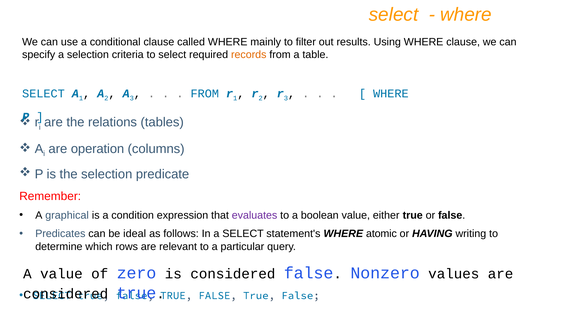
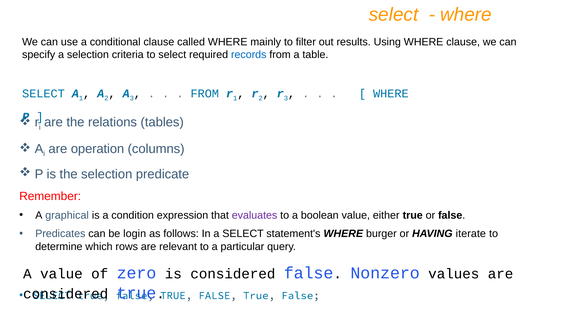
records colour: orange -> blue
ideal: ideal -> login
atomic: atomic -> burger
writing: writing -> iterate
